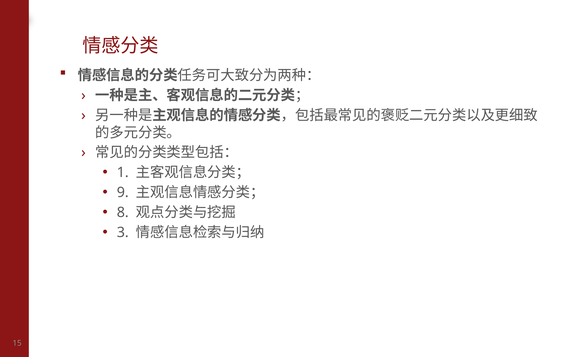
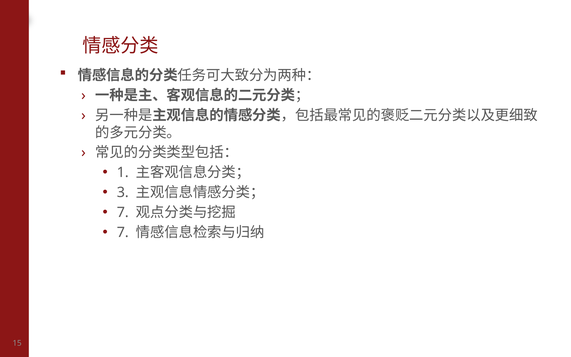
9: 9 -> 3
8 at (123, 213): 8 -> 7
3 at (123, 233): 3 -> 7
